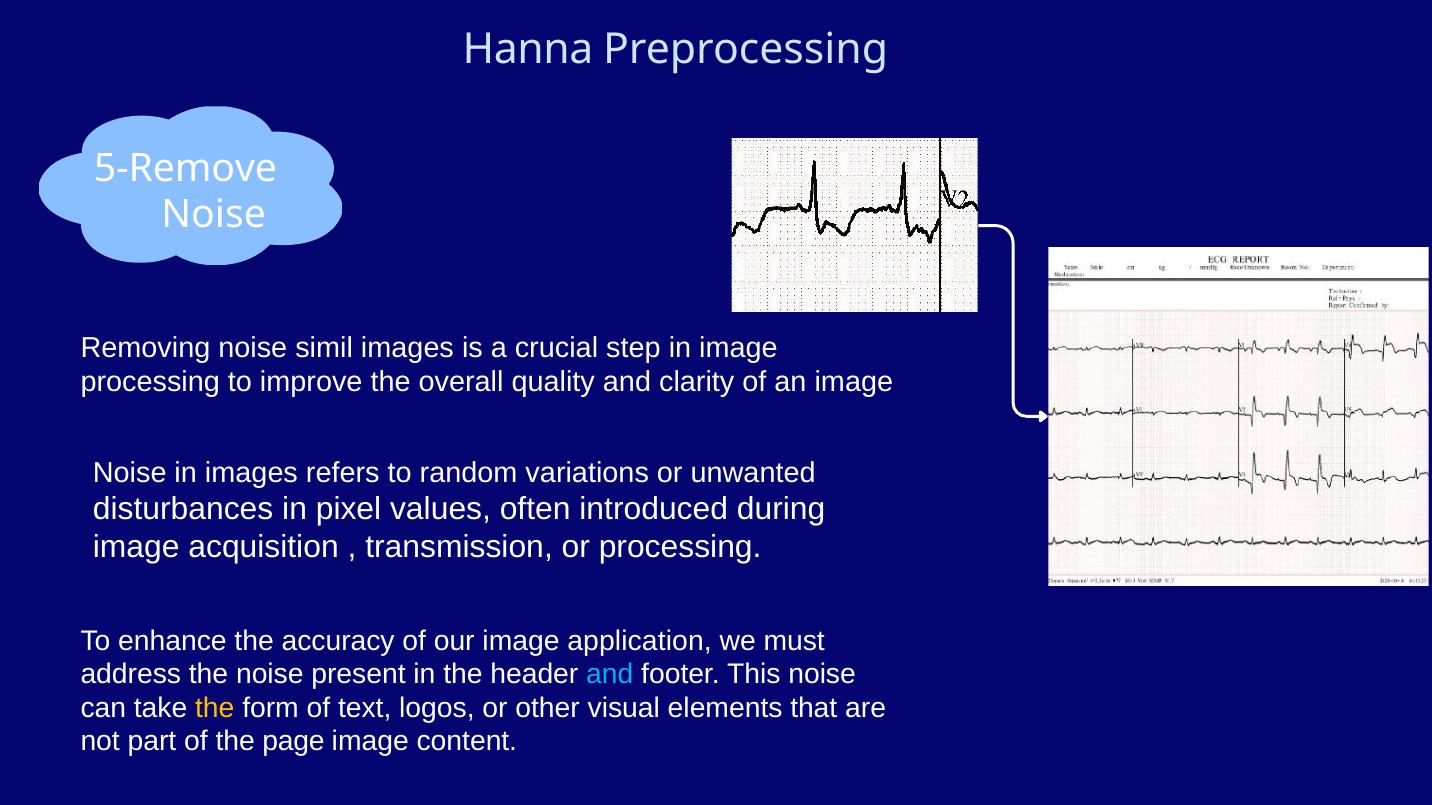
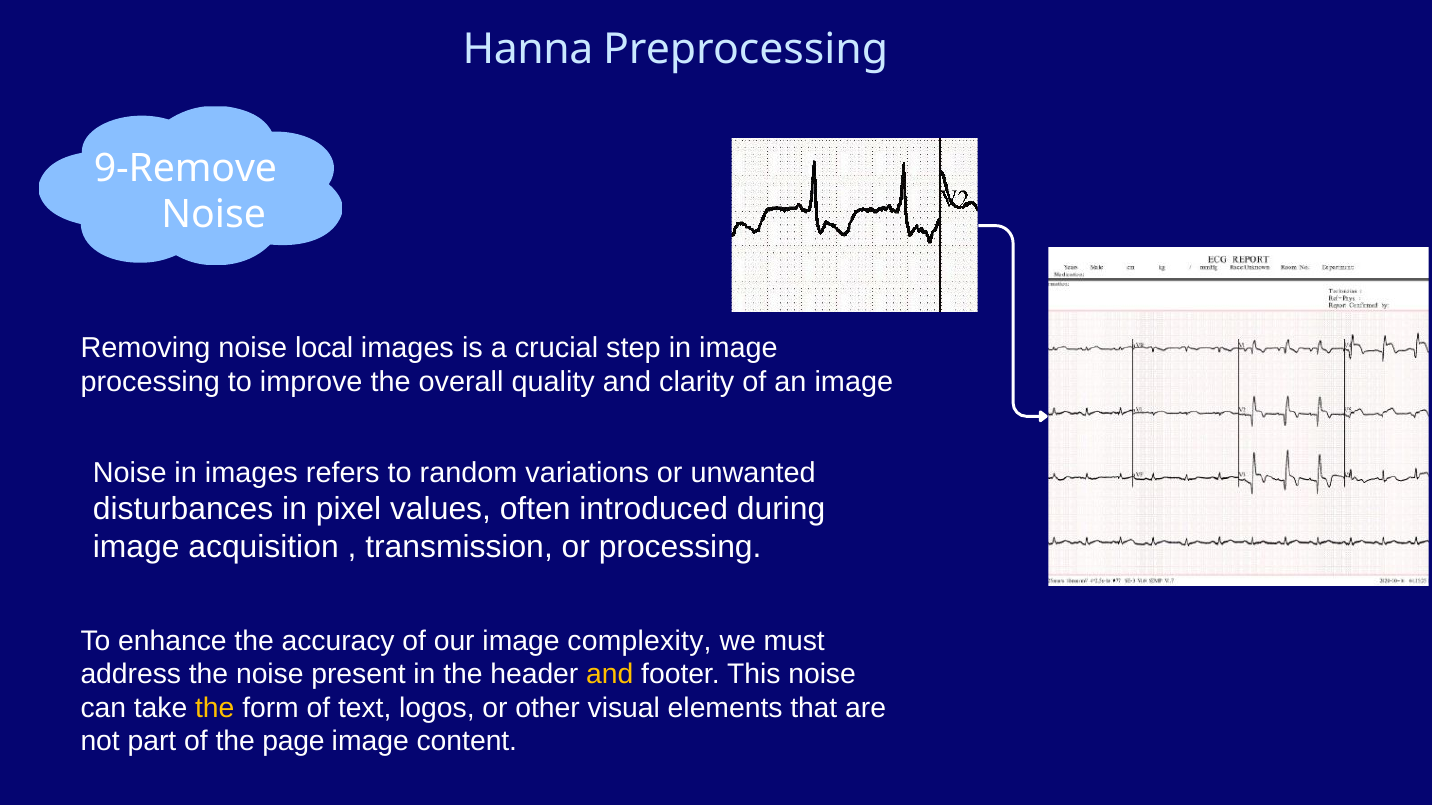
5-Remove: 5-Remove -> 9-Remove
simil: simil -> local
application: application -> complexity
and at (610, 675) colour: light blue -> yellow
